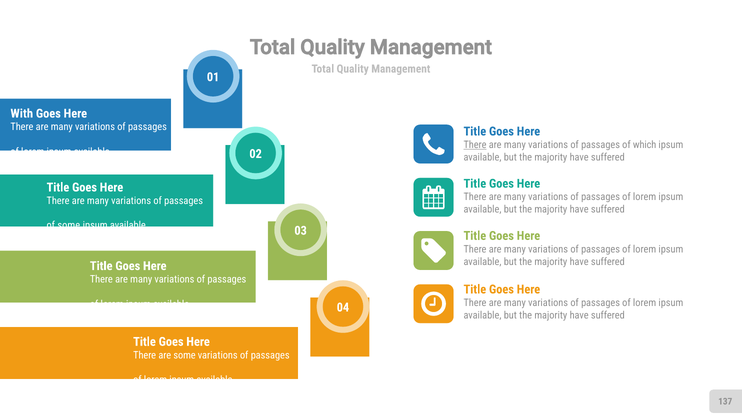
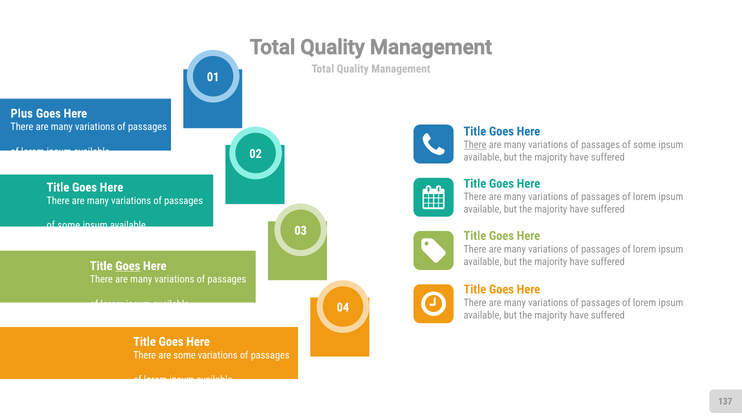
With: With -> Plus
which at (645, 145): which -> some
Goes at (128, 266) underline: none -> present
